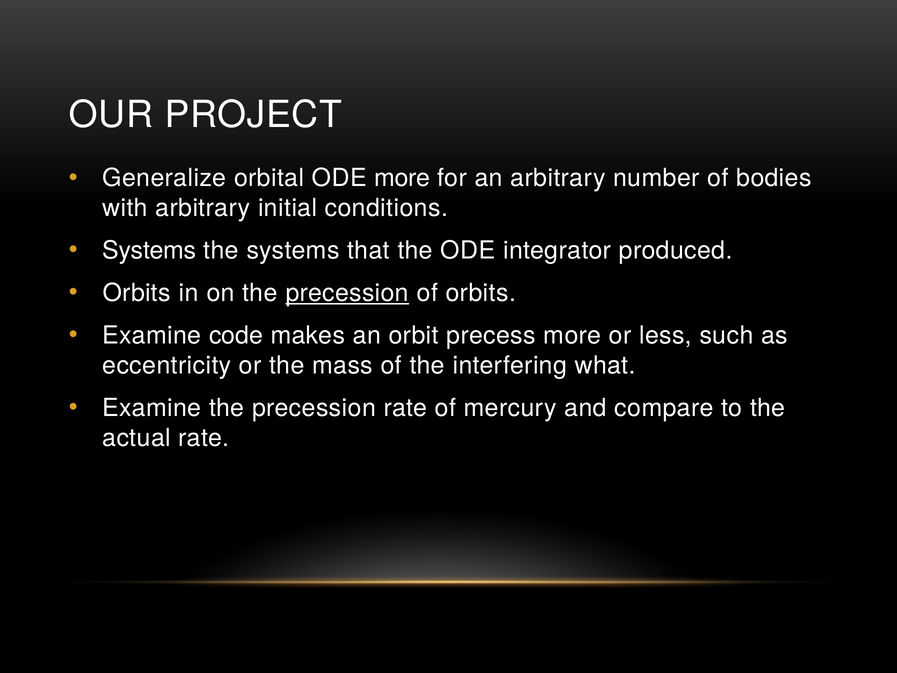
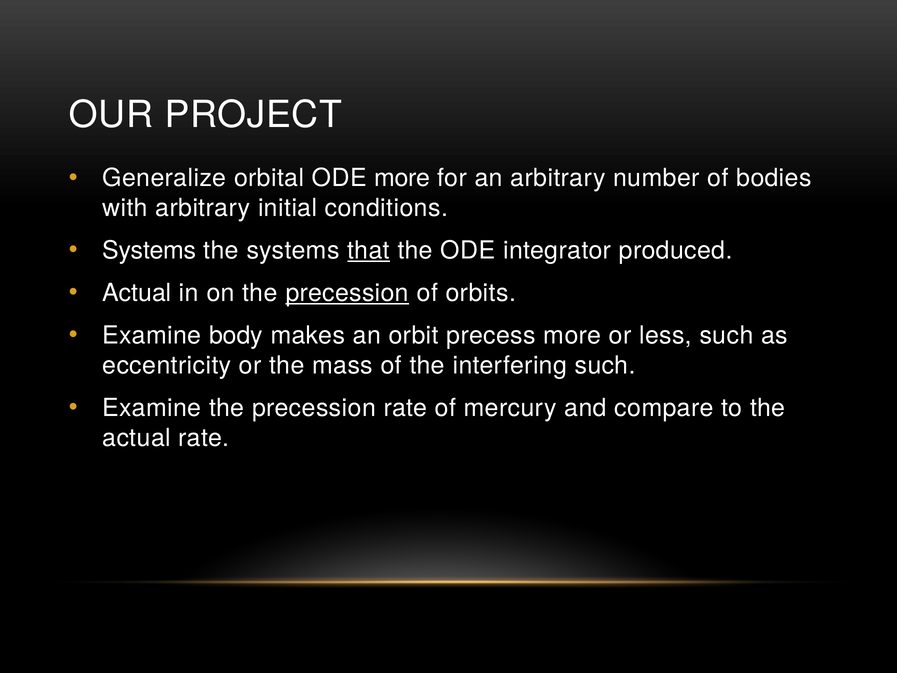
that underline: none -> present
Orbits at (137, 293): Orbits -> Actual
code: code -> body
interfering what: what -> such
